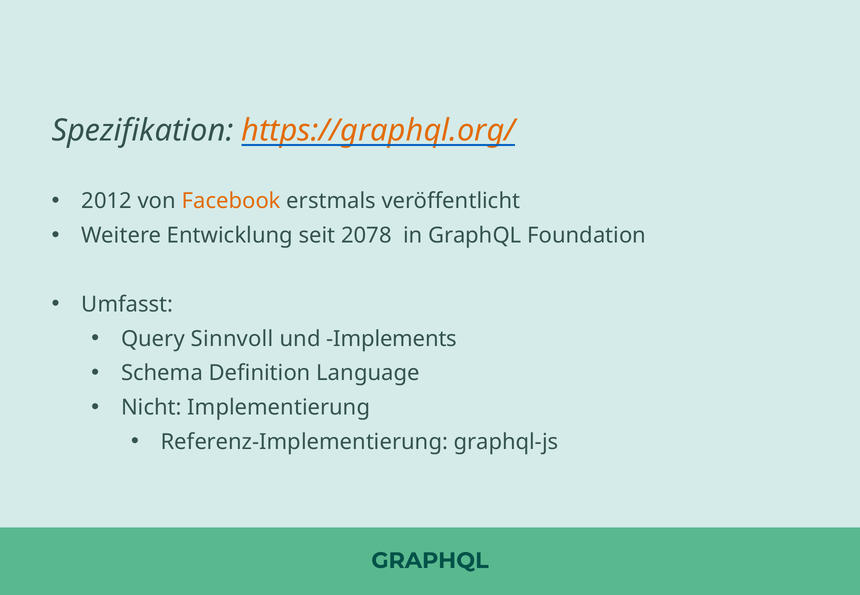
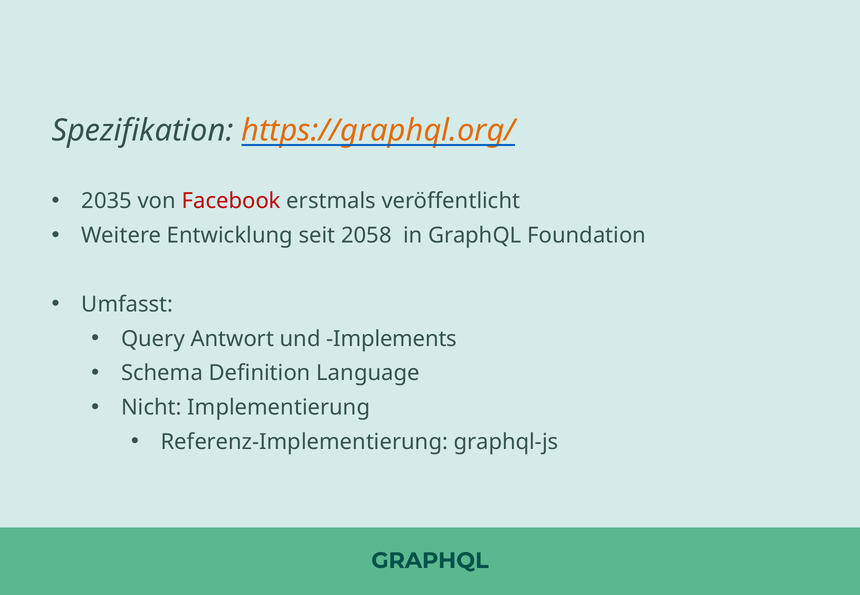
2012: 2012 -> 2035
Facebook colour: orange -> red
2078: 2078 -> 2058
Sinnvoll: Sinnvoll -> Antwort
